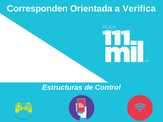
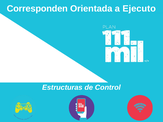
Verifica: Verifica -> Ejecuto
